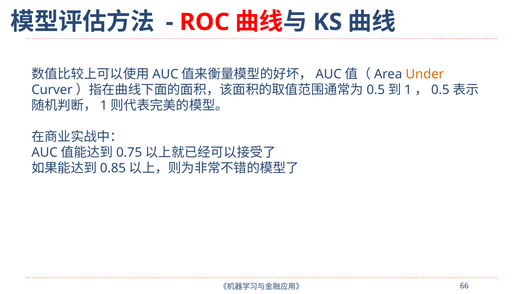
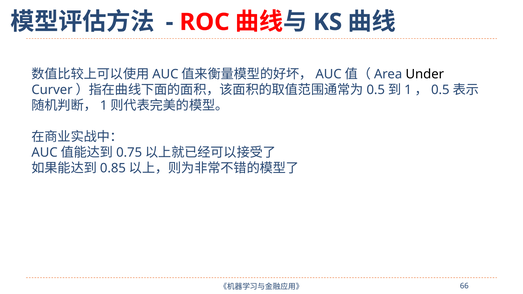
Under colour: orange -> black
